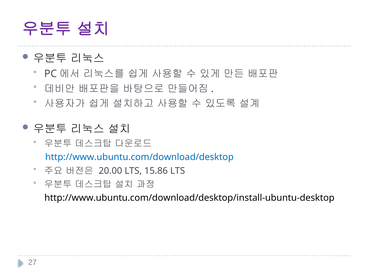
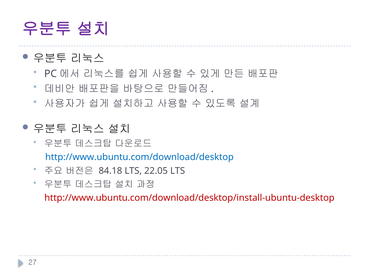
20.00: 20.00 -> 84.18
15.86: 15.86 -> 22.05
http://www.ubuntu.com/download/desktop/install-ubuntu-desktop colour: black -> red
